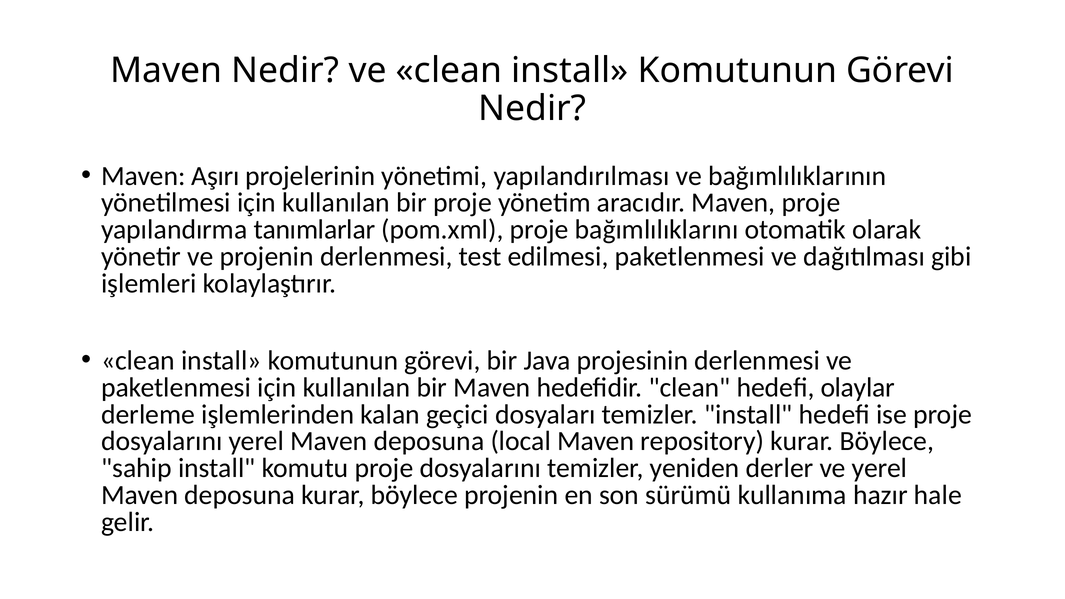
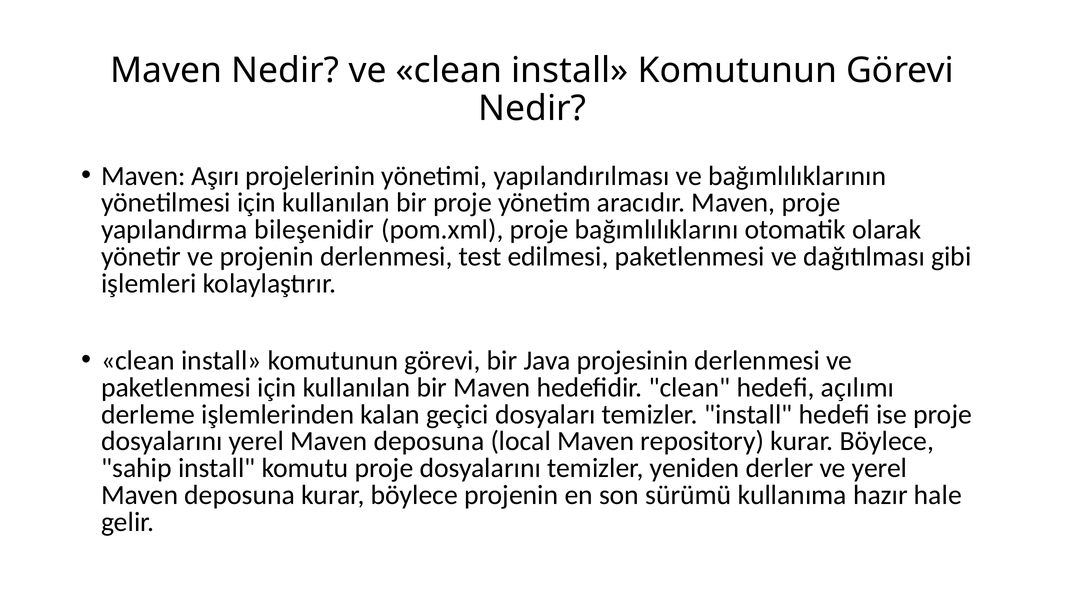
tanımlarlar: tanımlarlar -> bileşenidir
olaylar: olaylar -> açılımı
